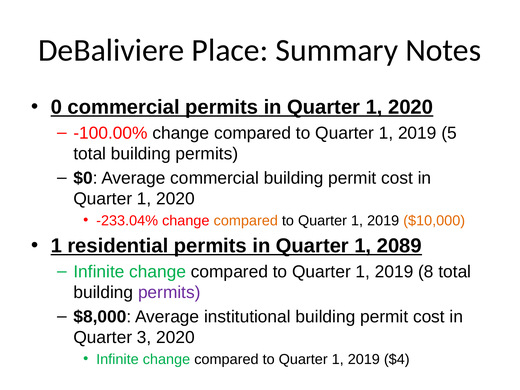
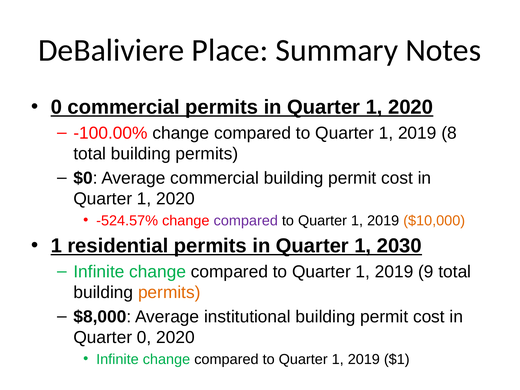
5: 5 -> 8
-233.04%: -233.04% -> -524.57%
compared at (246, 221) colour: orange -> purple
2089: 2089 -> 2030
8: 8 -> 9
permits at (169, 292) colour: purple -> orange
Quarter 3: 3 -> 0
$4: $4 -> $1
